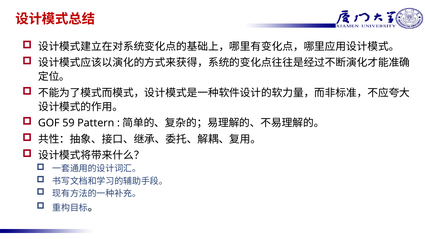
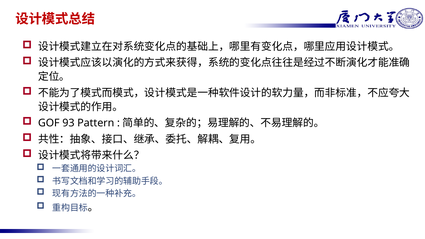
59: 59 -> 93
